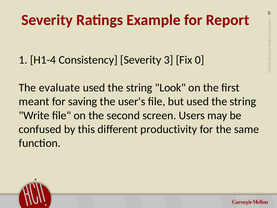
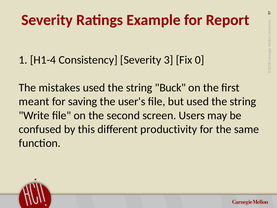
evaluate: evaluate -> mistakes
Look: Look -> Buck
